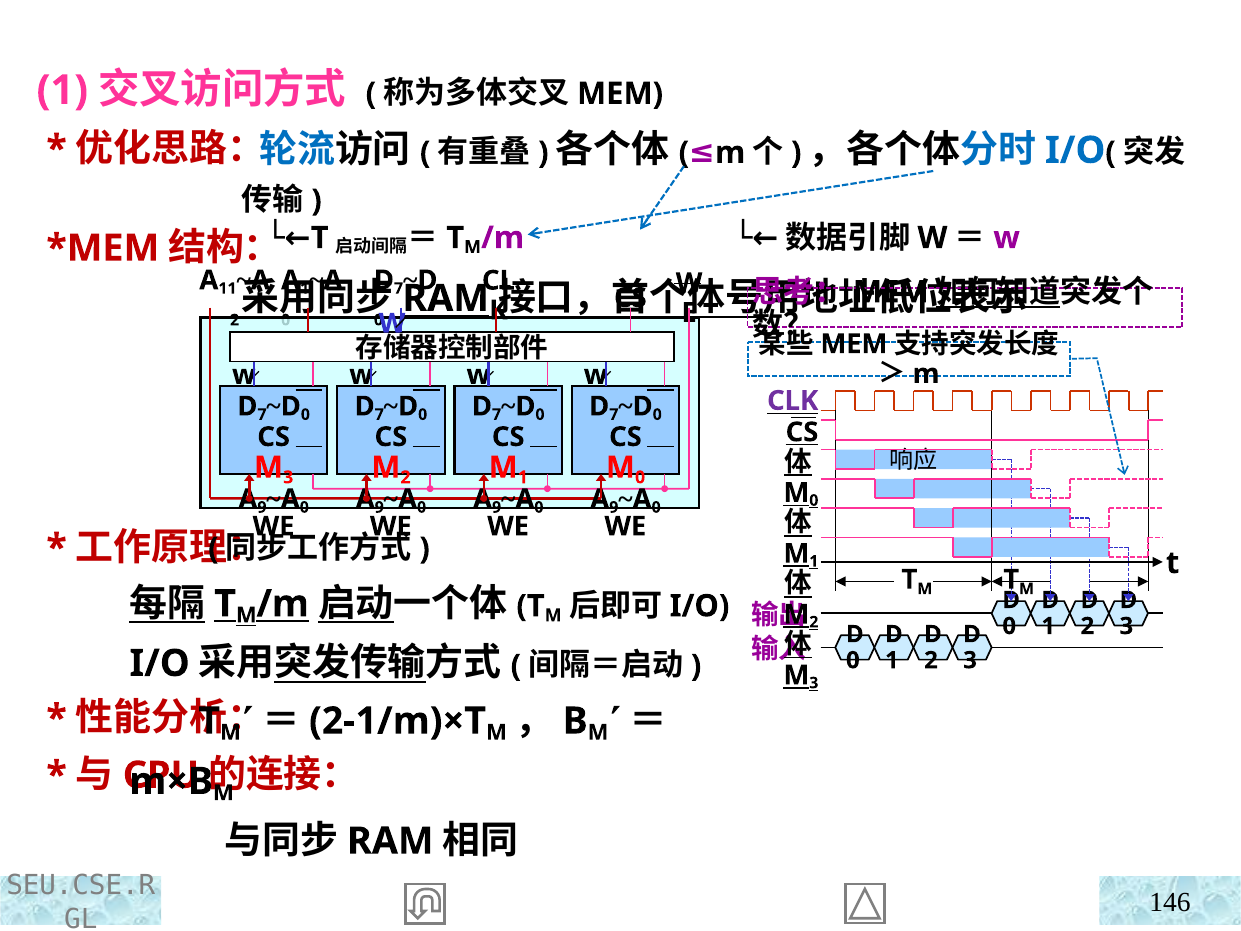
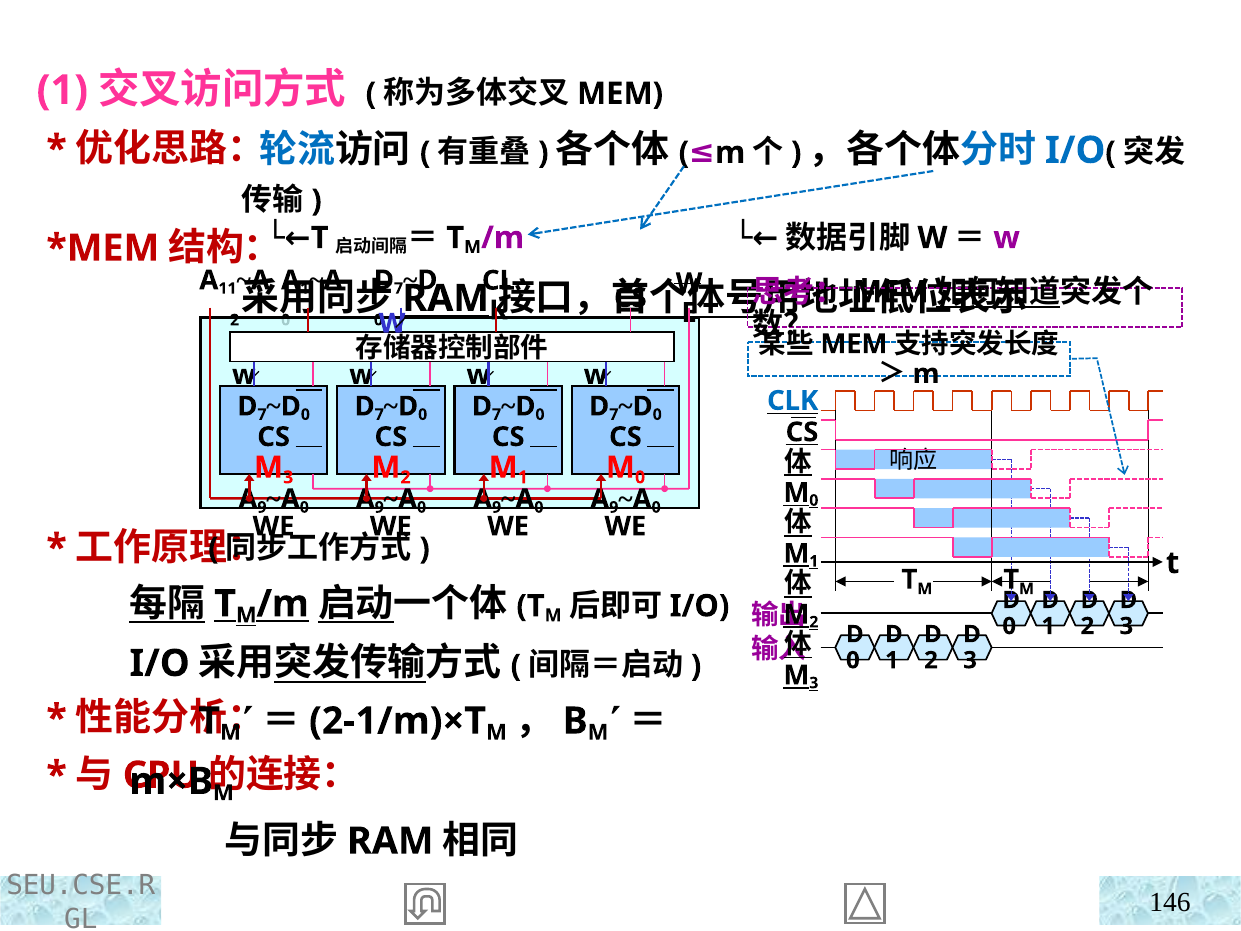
CLK colour: purple -> blue
